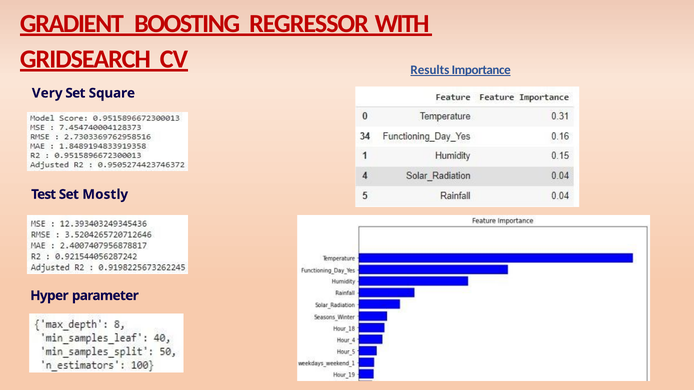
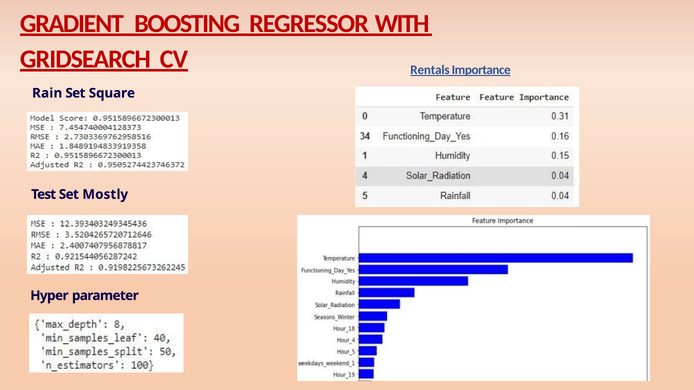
Results: Results -> Rentals
Very: Very -> Rain
